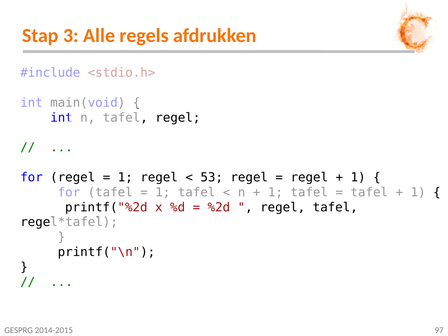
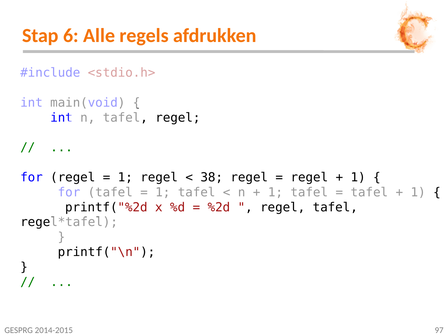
3: 3 -> 6
53: 53 -> 38
